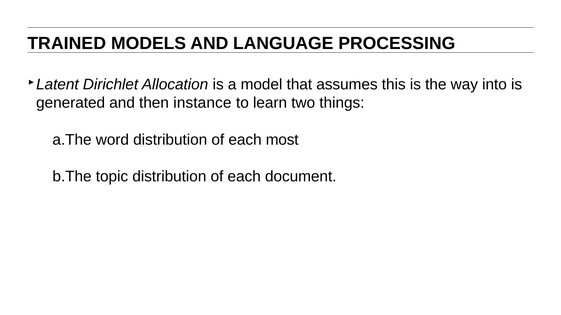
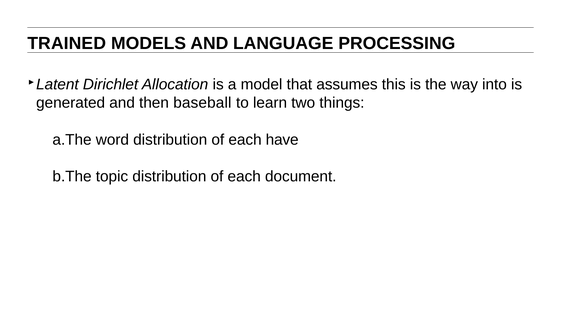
instance: instance -> baseball
most: most -> have
